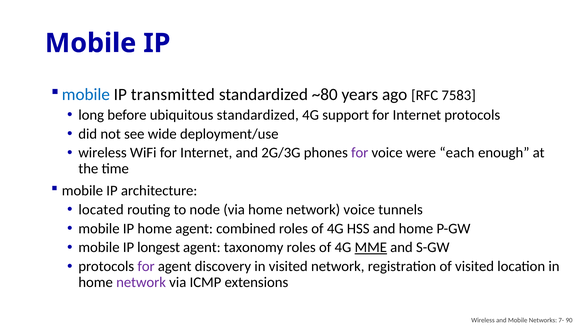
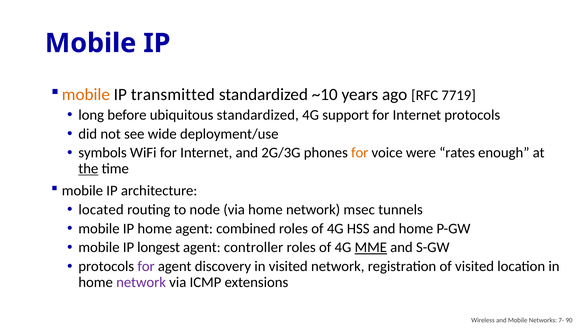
mobile at (86, 95) colour: blue -> orange
~80: ~80 -> ~10
7583: 7583 -> 7719
wireless at (103, 153): wireless -> symbols
for at (360, 153) colour: purple -> orange
each: each -> rates
the underline: none -> present
network voice: voice -> msec
taxonomy: taxonomy -> controller
